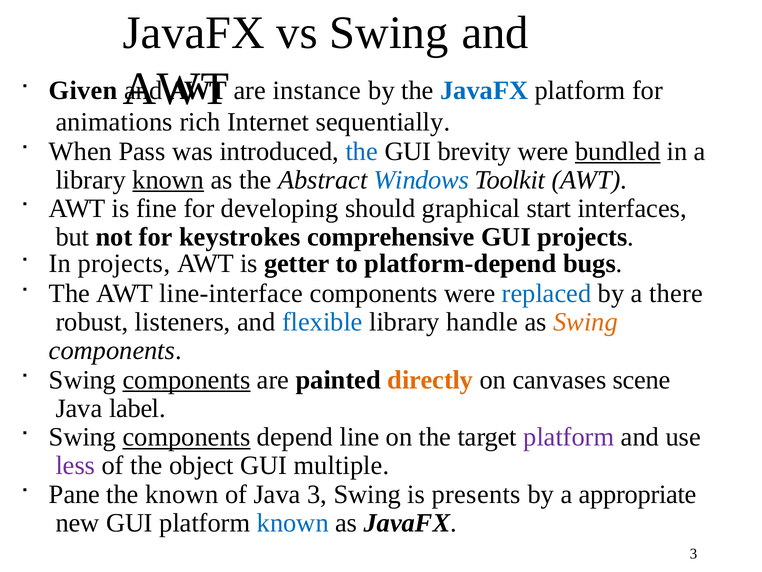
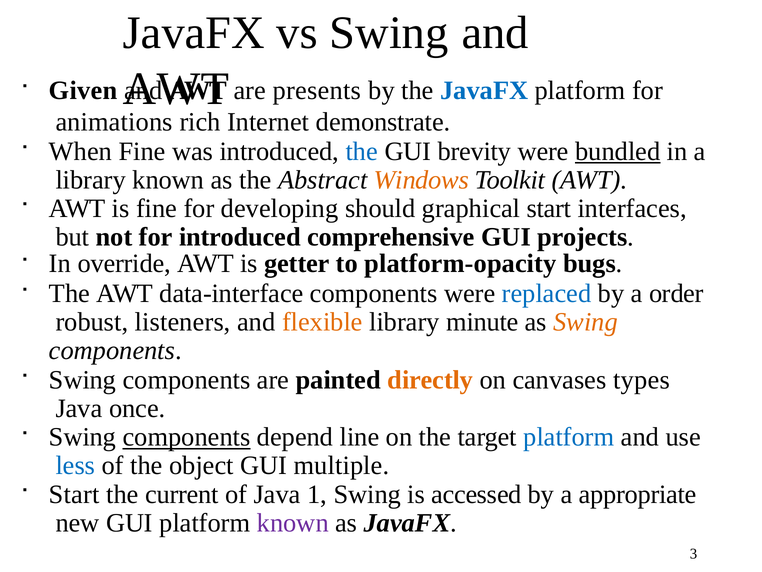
instance: instance -> presents
sequentially: sequentially -> demonstrate
When Pass: Pass -> Fine
known at (168, 180) underline: present -> none
Windows colour: blue -> orange
for keystrokes: keystrokes -> introduced
In projects: projects -> override
platform-depend: platform-depend -> platform-opacity
line-interface: line-interface -> data-interface
there: there -> order
flexible colour: blue -> orange
handle: handle -> minute
components at (187, 380) underline: present -> none
scene: scene -> types
label: label -> once
platform at (569, 437) colour: purple -> blue
less colour: purple -> blue
Pane at (74, 494): Pane -> Start
the known: known -> current
Java 3: 3 -> 1
presents: presents -> accessed
known at (293, 522) colour: blue -> purple
